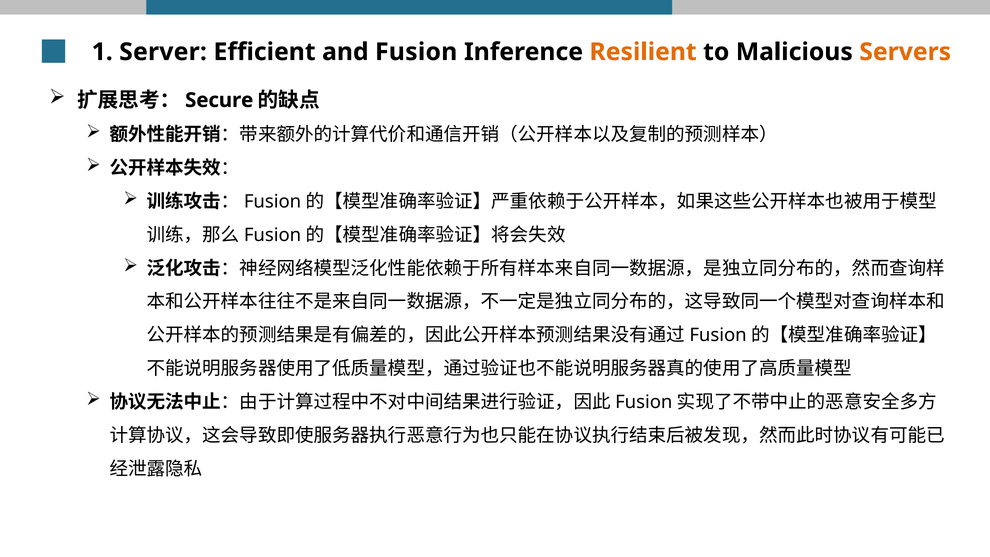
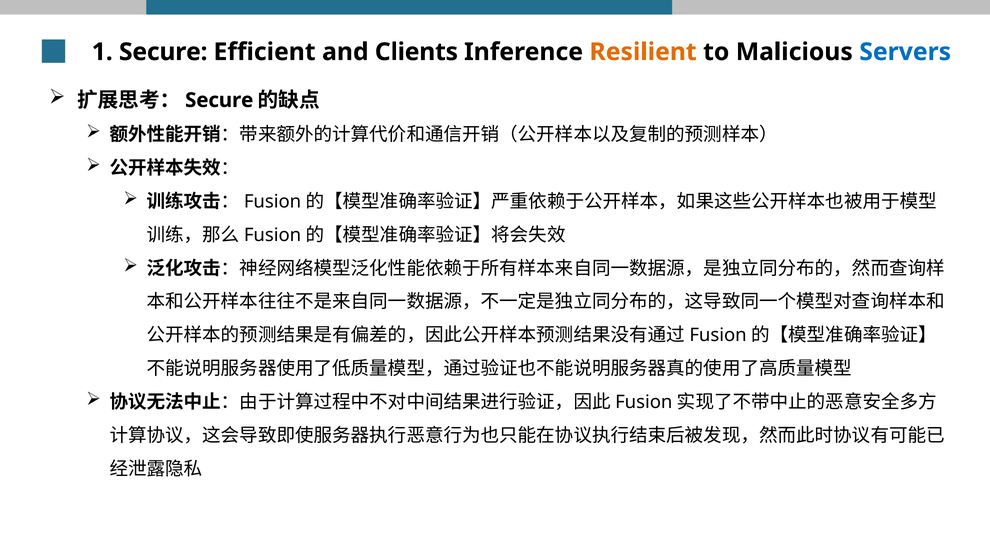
1 Server: Server -> Secure
Fusion: Fusion -> Clients
Servers colour: orange -> blue
